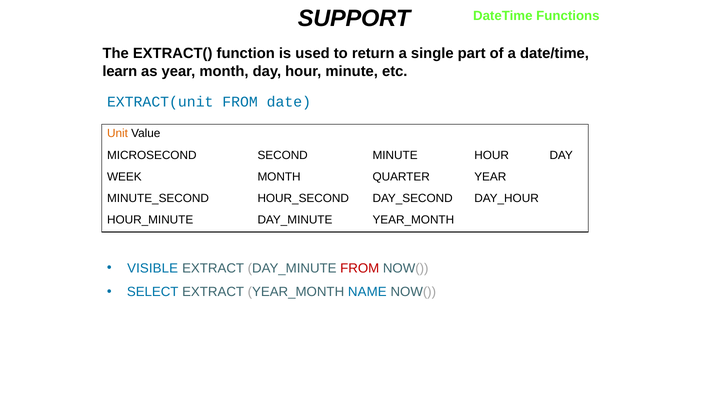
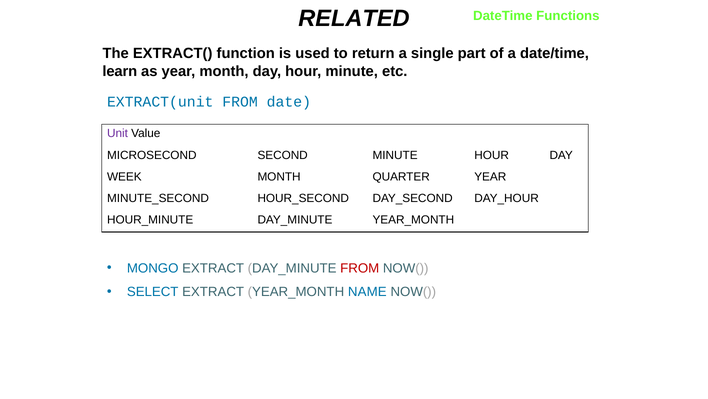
SUPPORT: SUPPORT -> RELATED
Unit colour: orange -> purple
VISIBLE: VISIBLE -> MONGO
